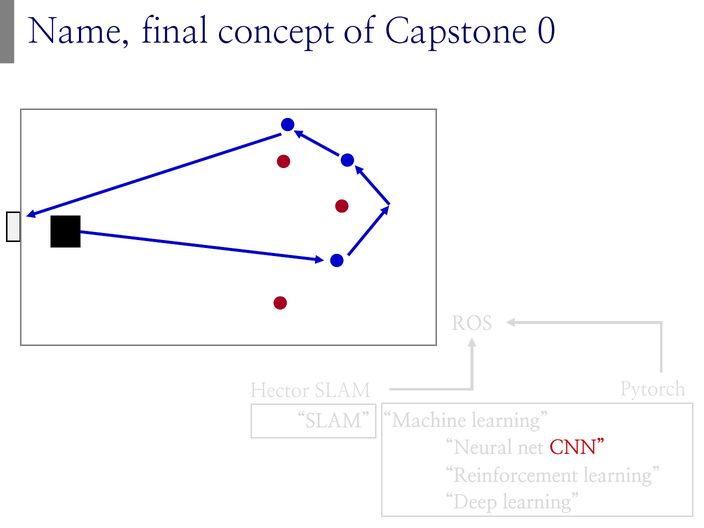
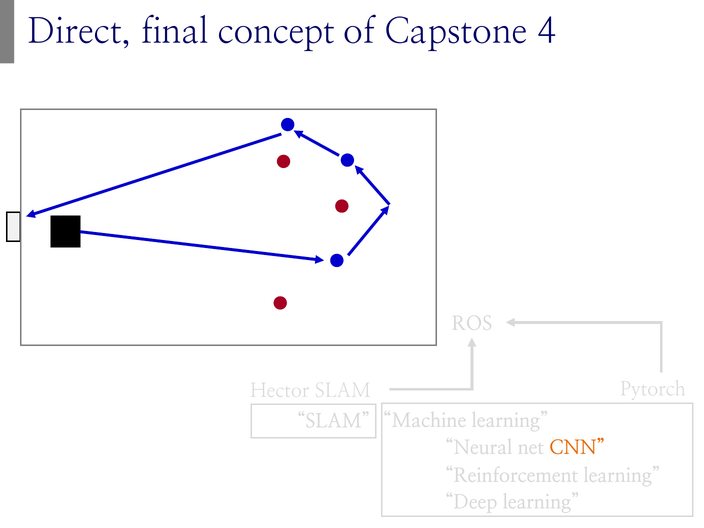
Name: Name -> Direct
0: 0 -> 4
CNN colour: red -> orange
